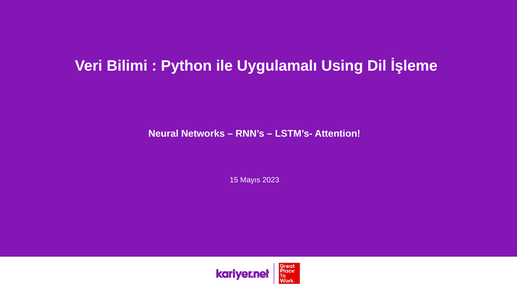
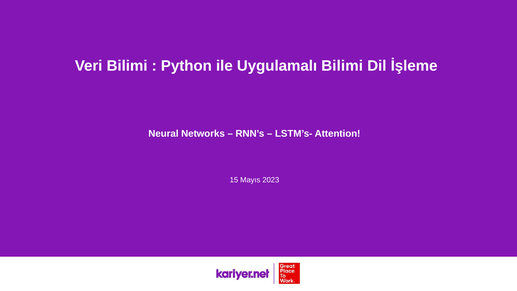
Uygulamalı Using: Using -> Bilimi
